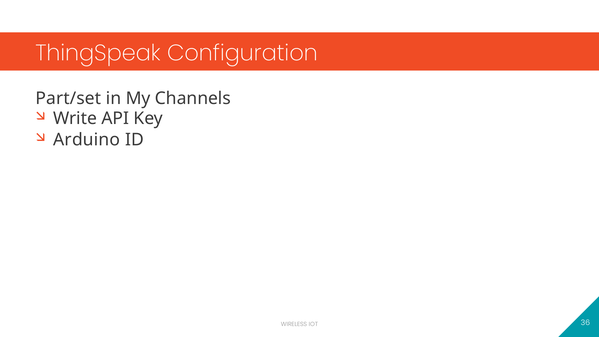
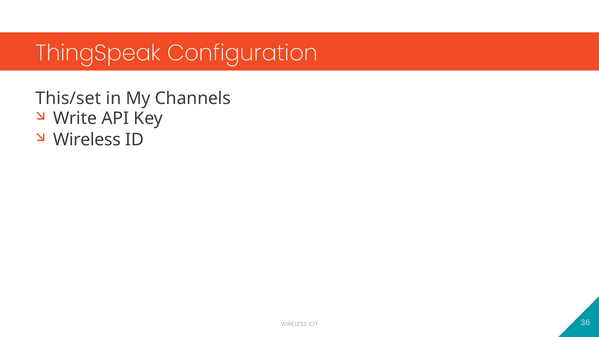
Part/set: Part/set -> This/set
Arduino at (87, 140): Arduino -> Wireless
